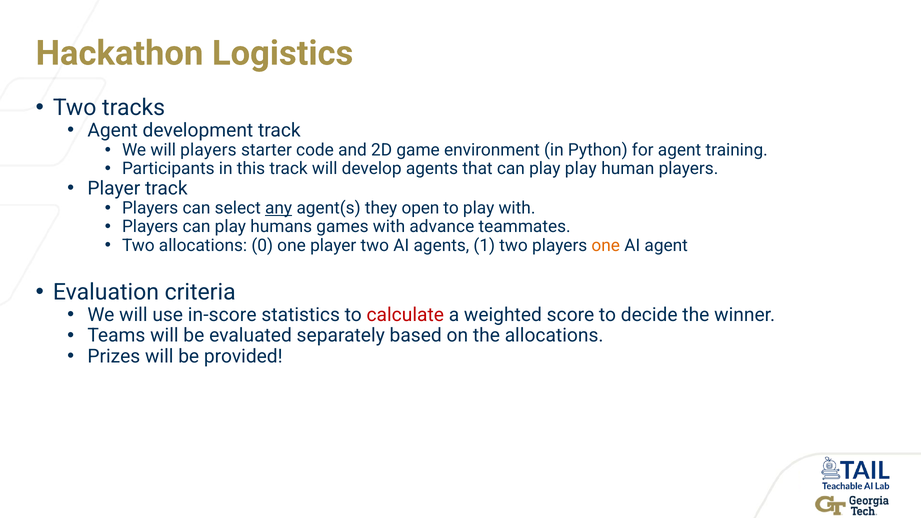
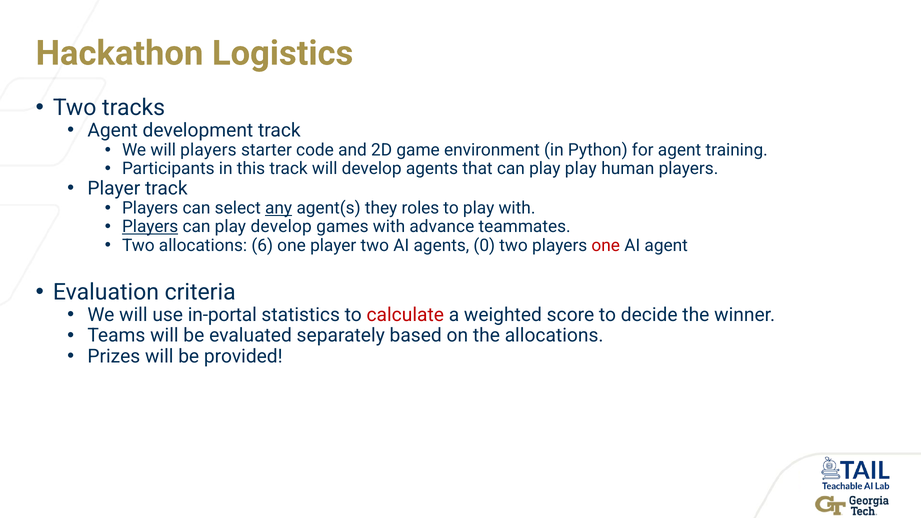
open: open -> roles
Players at (150, 227) underline: none -> present
play humans: humans -> develop
0: 0 -> 6
1: 1 -> 0
one at (606, 245) colour: orange -> red
in-score: in-score -> in-portal
